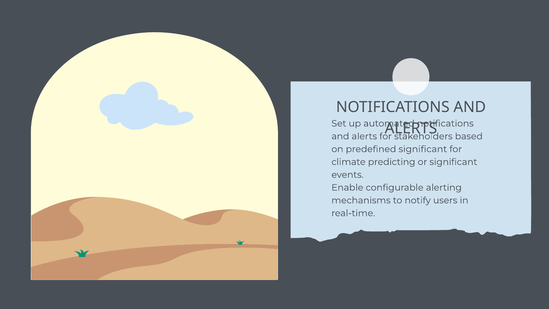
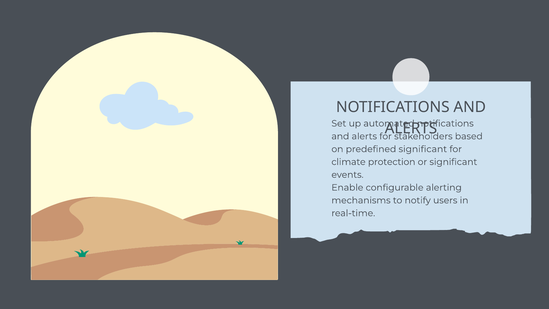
predicting: predicting -> protection
